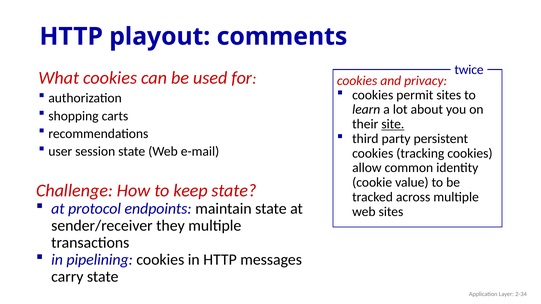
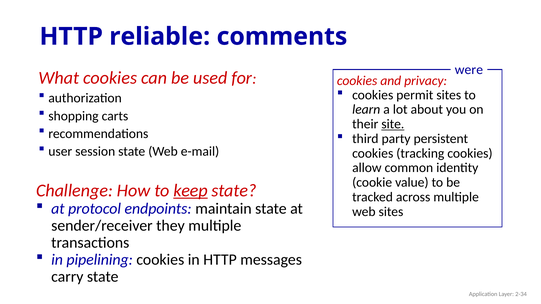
playout: playout -> reliable
twice: twice -> were
keep underline: none -> present
